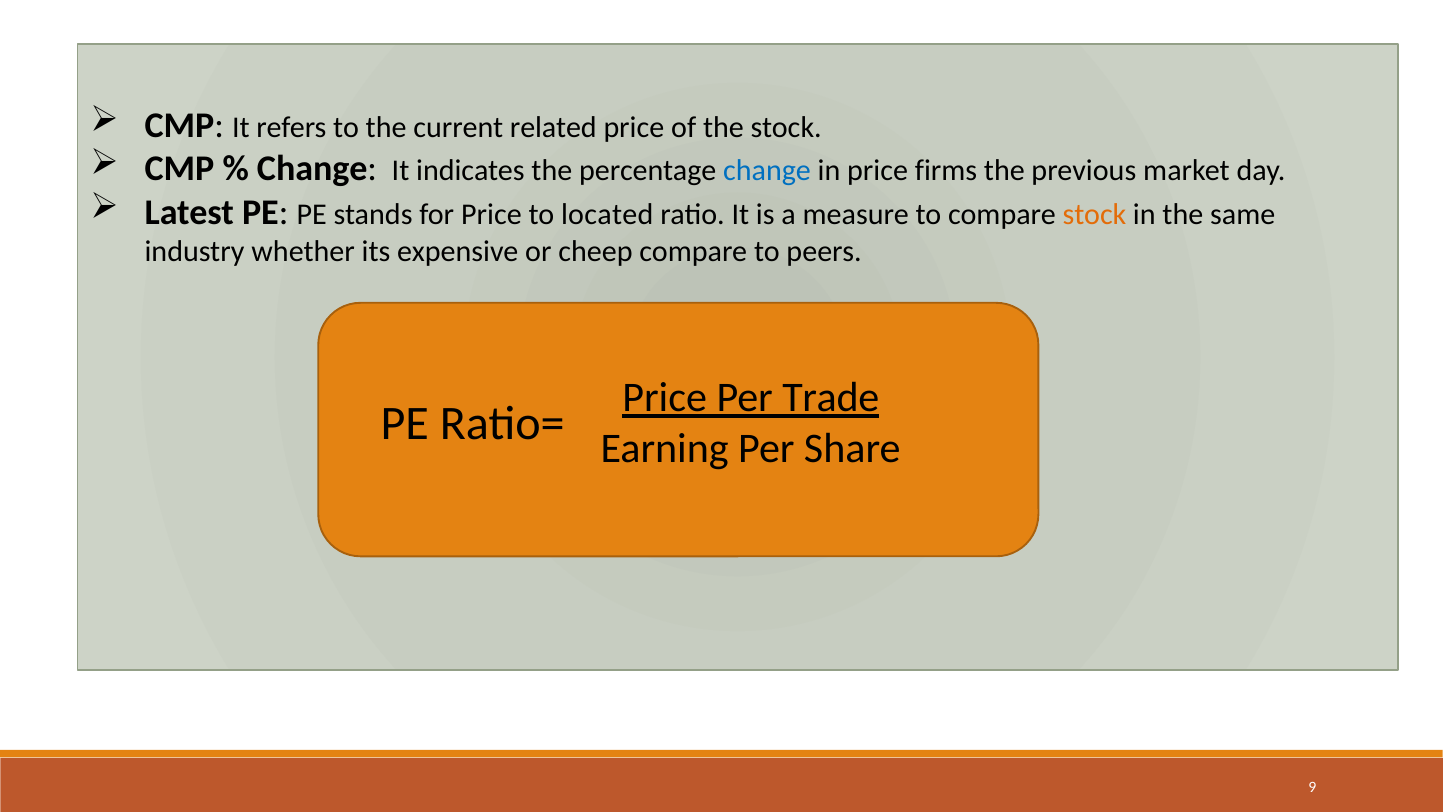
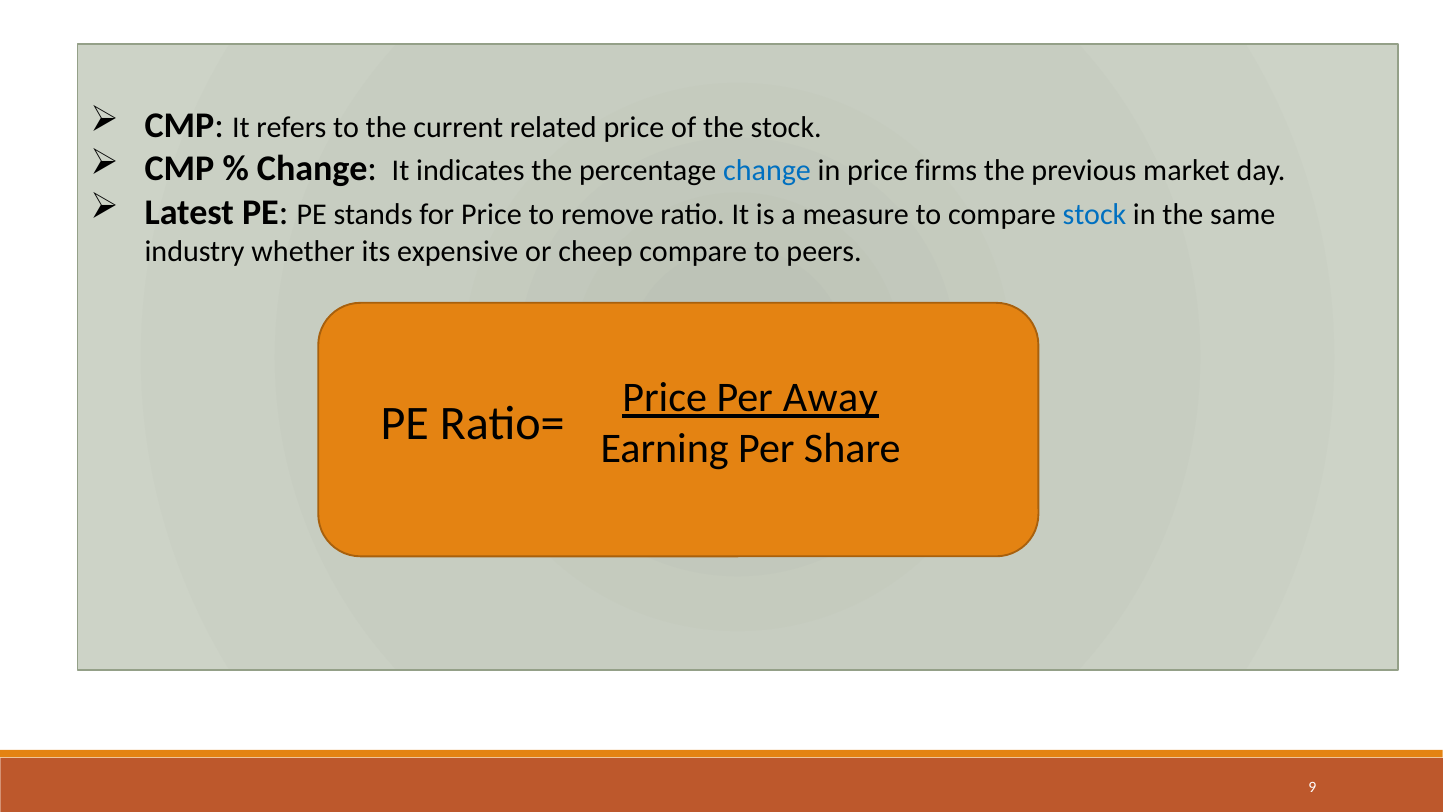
located: located -> remove
stock at (1094, 214) colour: orange -> blue
Trade: Trade -> Away
